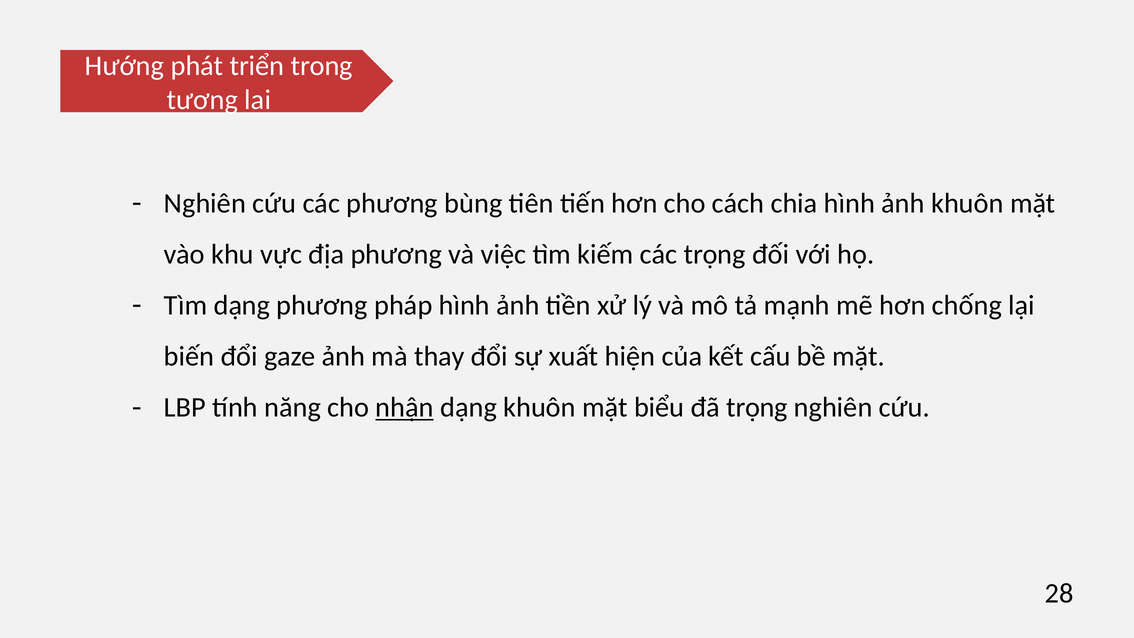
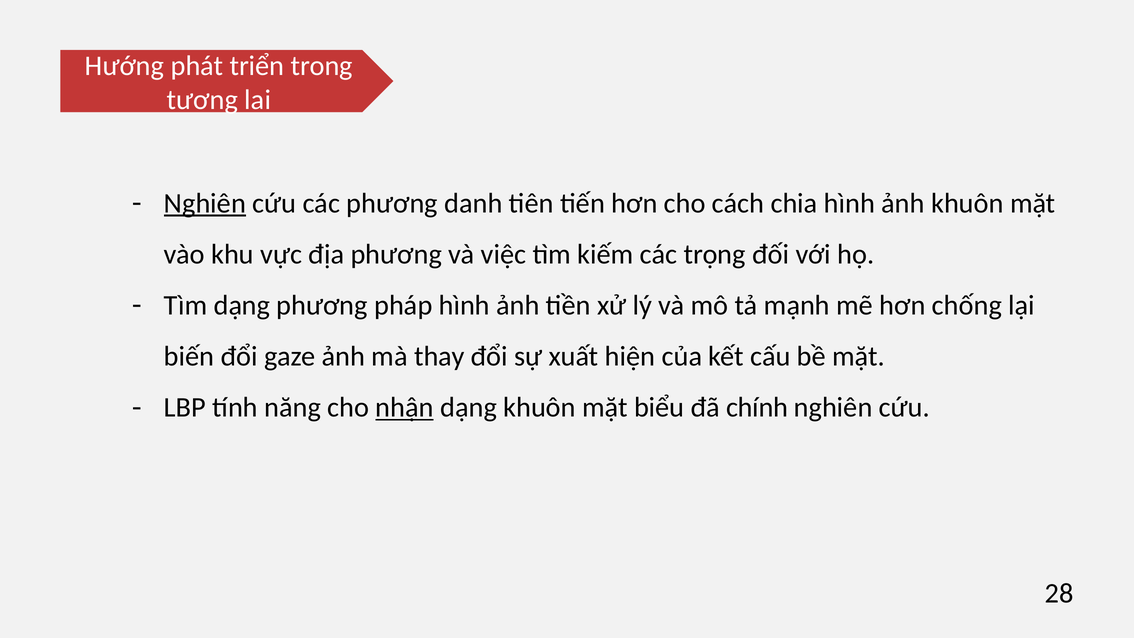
Nghiên at (205, 203) underline: none -> present
bùng: bùng -> danh
đã trọng: trọng -> chính
